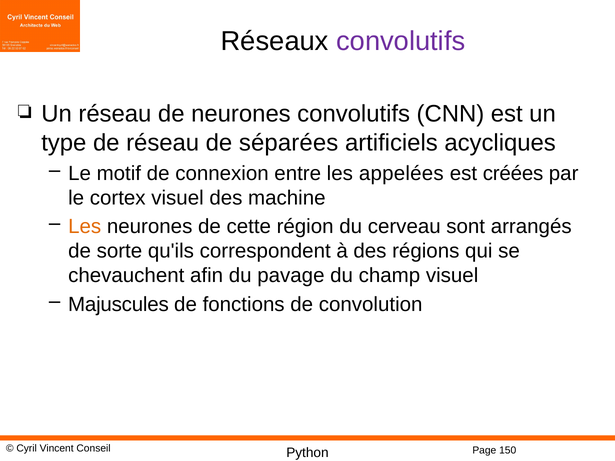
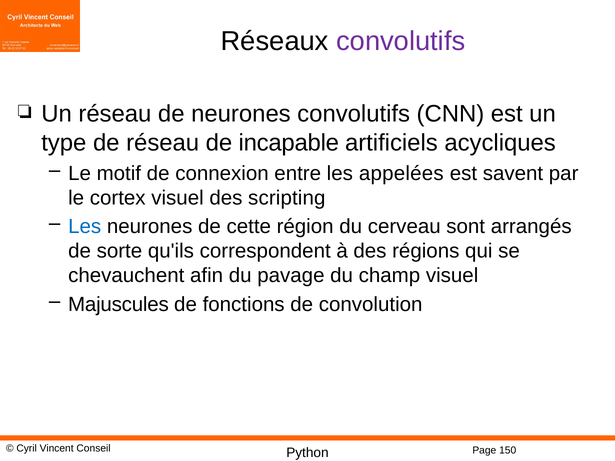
séparées: séparées -> incapable
créées: créées -> savent
machine: machine -> scripting
Les at (85, 227) colour: orange -> blue
